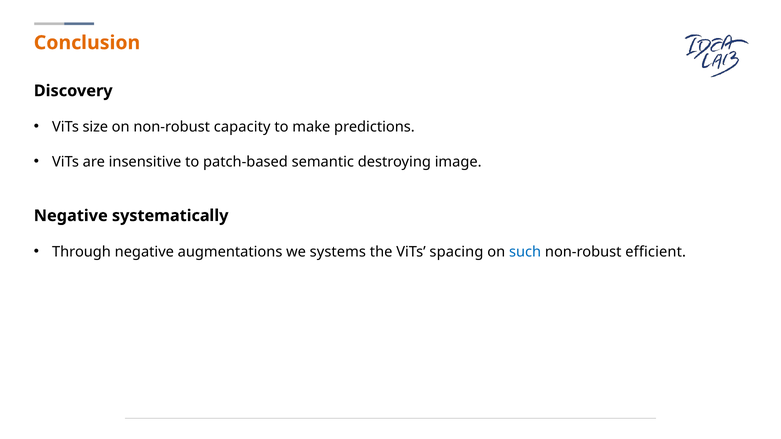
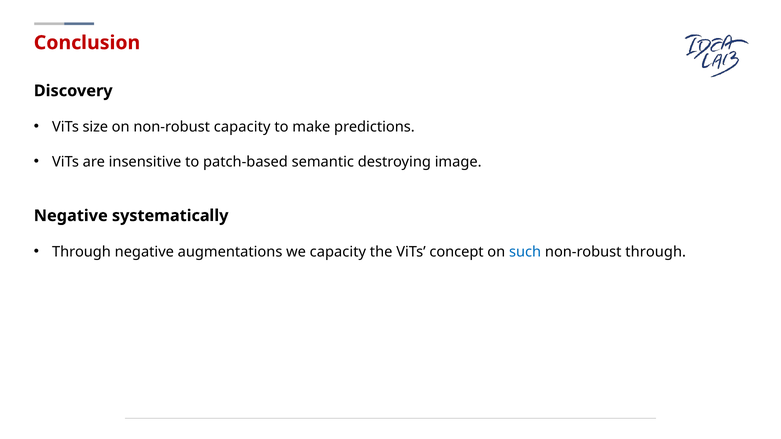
Conclusion colour: orange -> red
we systems: systems -> capacity
spacing: spacing -> concept
non-robust efficient: efficient -> through
